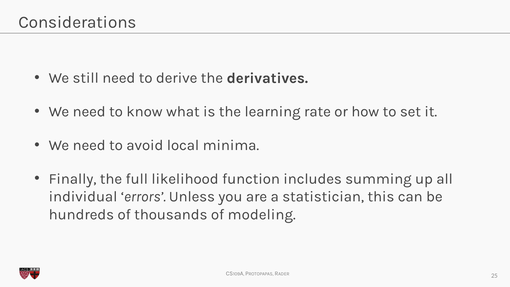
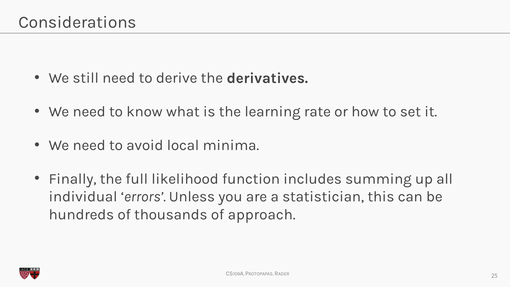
modeling: modeling -> approach
